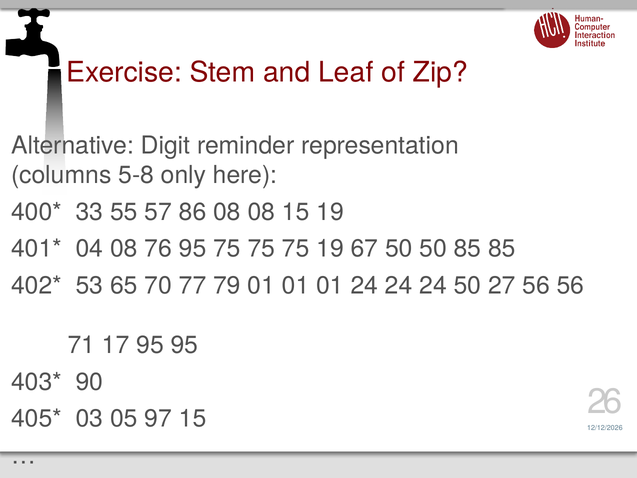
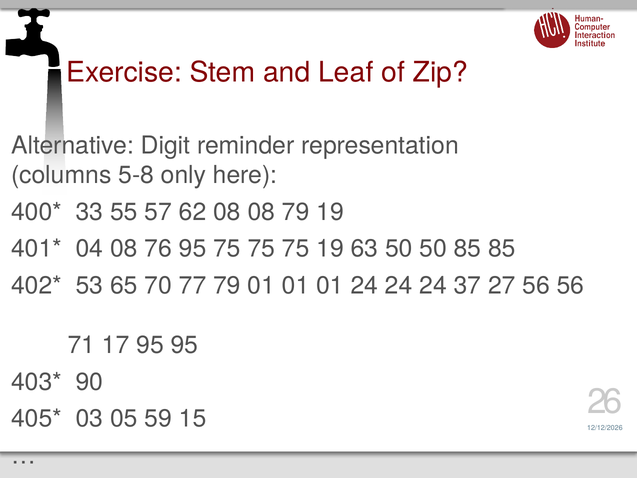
86: 86 -> 62
08 15: 15 -> 79
67: 67 -> 63
24 50: 50 -> 37
97: 97 -> 59
